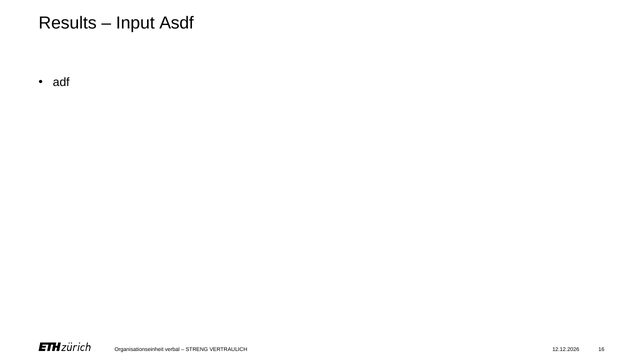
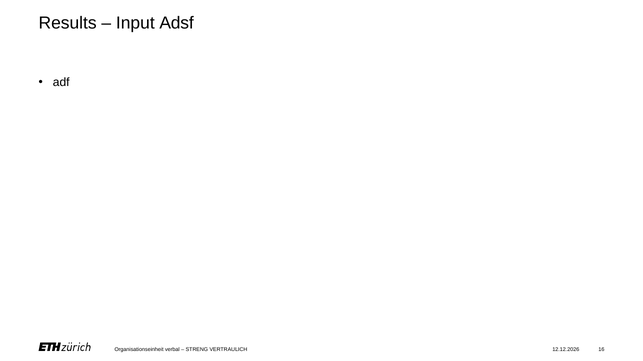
Asdf: Asdf -> Adsf
